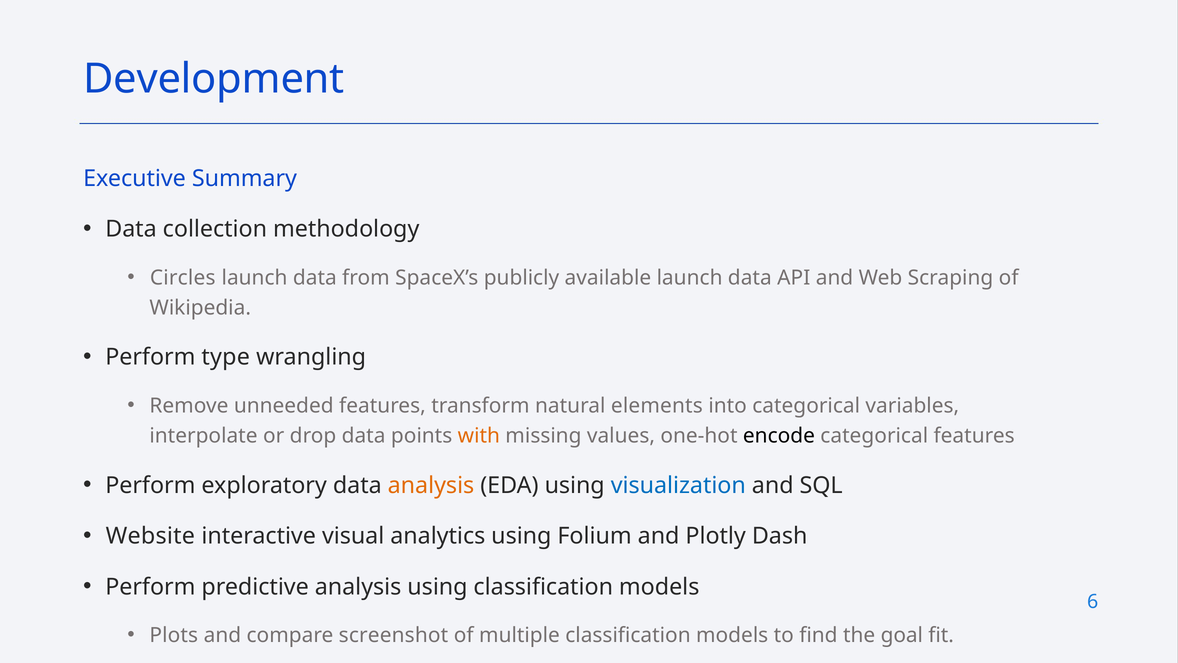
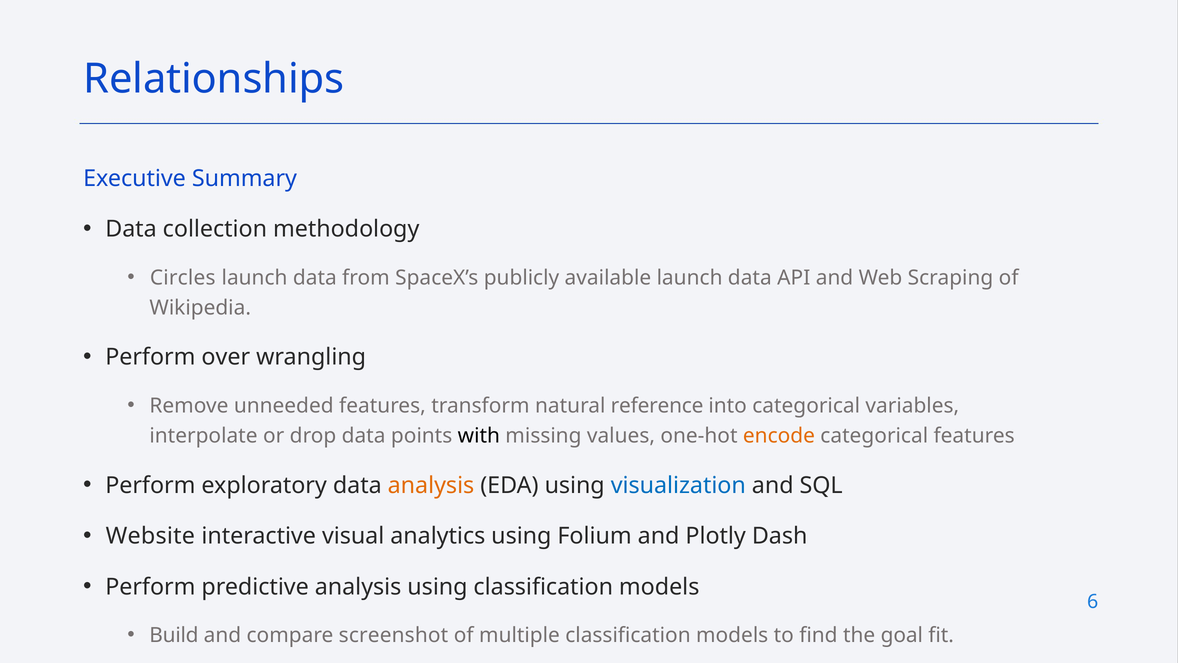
Development: Development -> Relationships
type: type -> over
elements: elements -> reference
with colour: orange -> black
encode colour: black -> orange
Plots: Plots -> Build
